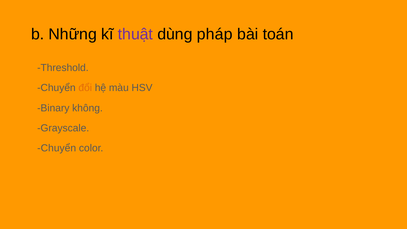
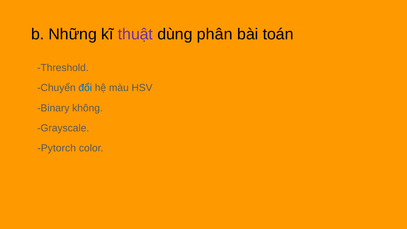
pháp: pháp -> phân
đổi colour: orange -> blue
Chuyển at (57, 148): Chuyển -> Pytorch
